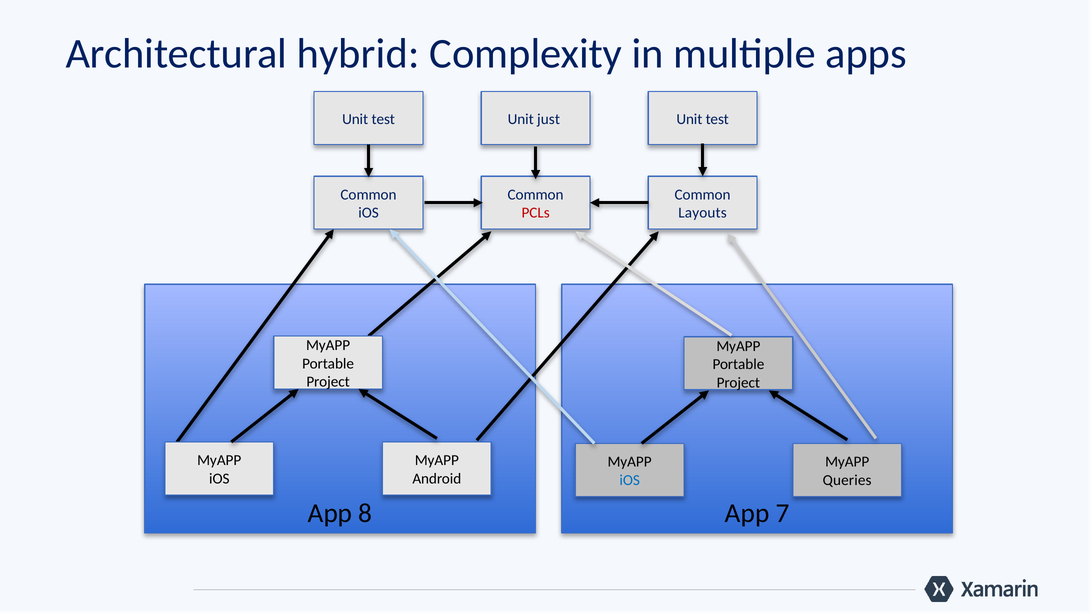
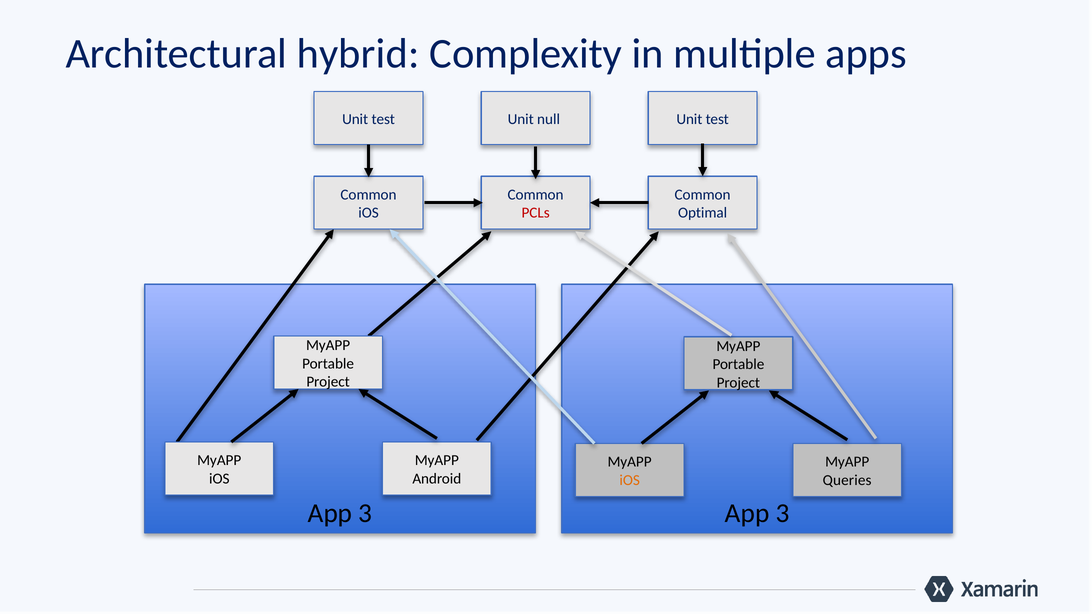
just: just -> null
Layouts: Layouts -> Optimal
iOS at (630, 480) colour: blue -> orange
8 at (365, 513): 8 -> 3
7 at (782, 513): 7 -> 3
